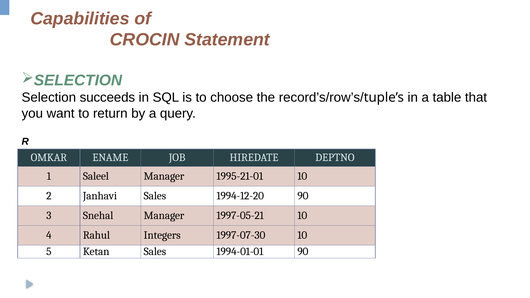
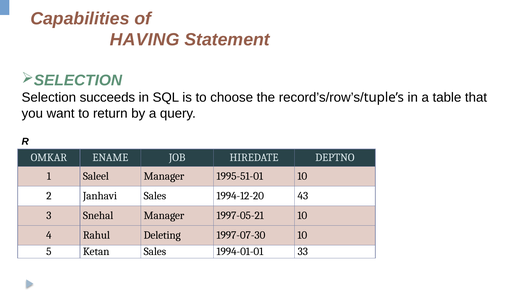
CROCIN: CROCIN -> HAVING
1995-21-01: 1995-21-01 -> 1995-51-01
1994-12-20 90: 90 -> 43
Integers: Integers -> Deleting
1994-01-01 90: 90 -> 33
